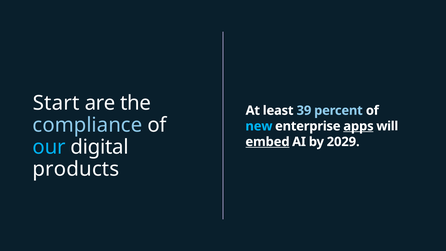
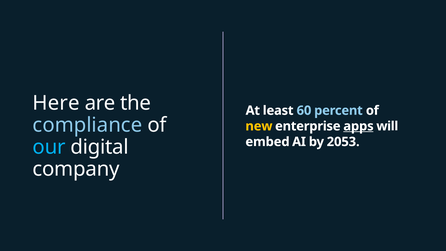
Start: Start -> Here
39: 39 -> 60
new colour: light blue -> yellow
embed underline: present -> none
2029: 2029 -> 2053
products: products -> company
